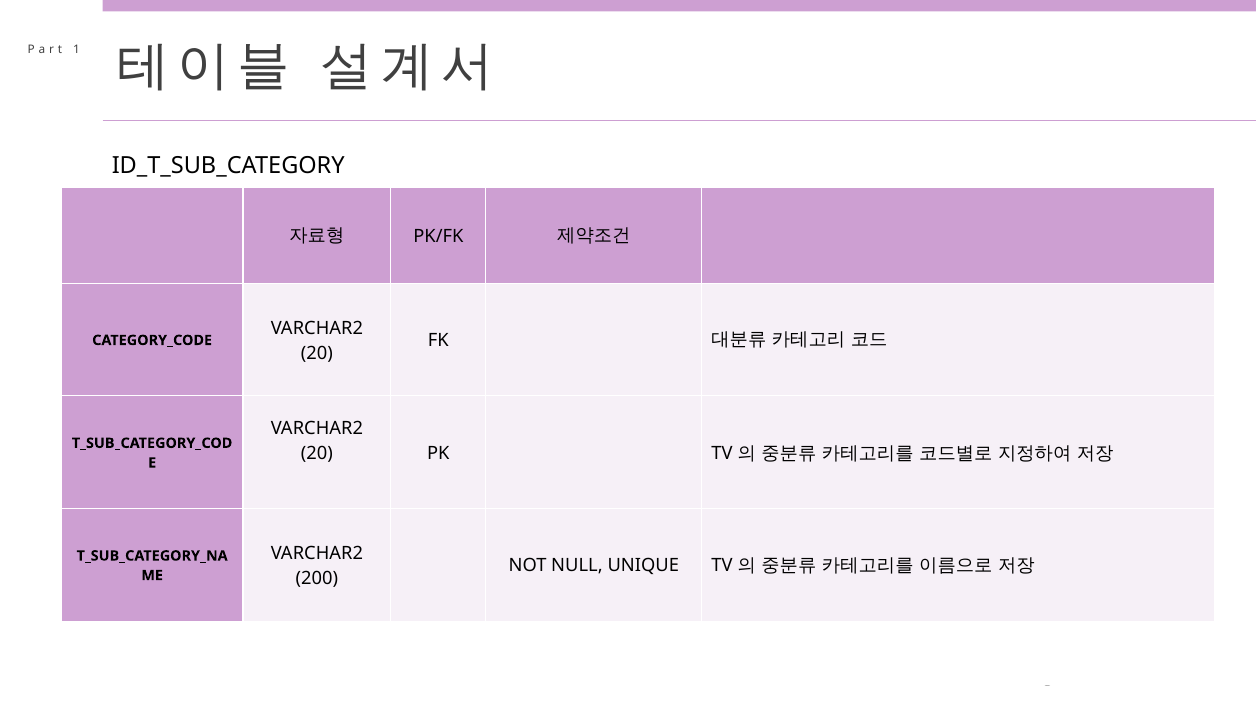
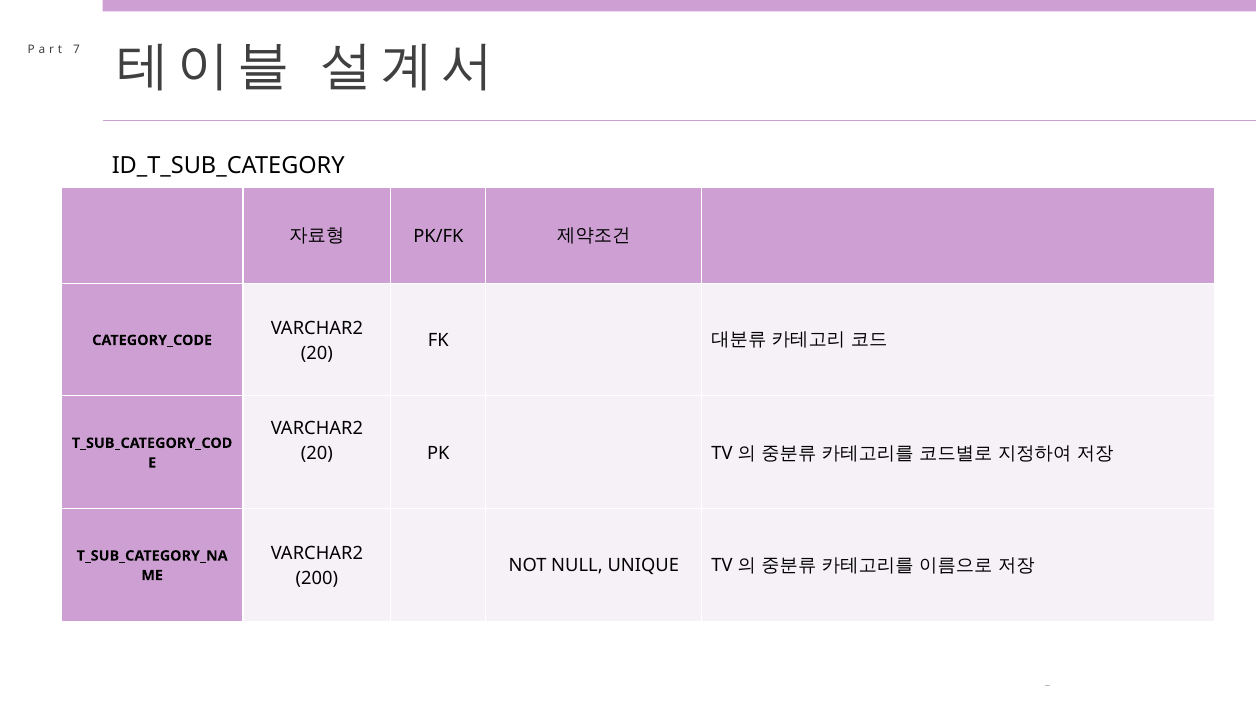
1: 1 -> 7
